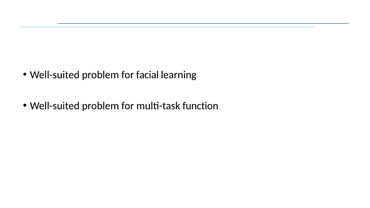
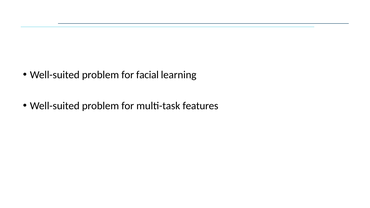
function: function -> features
